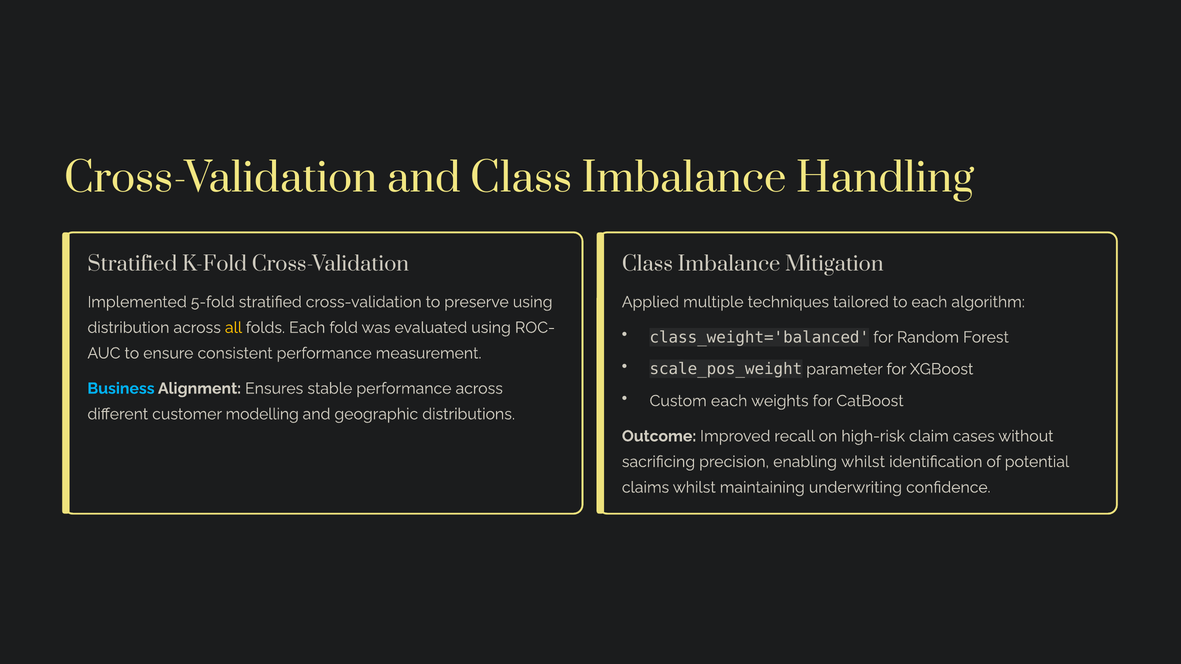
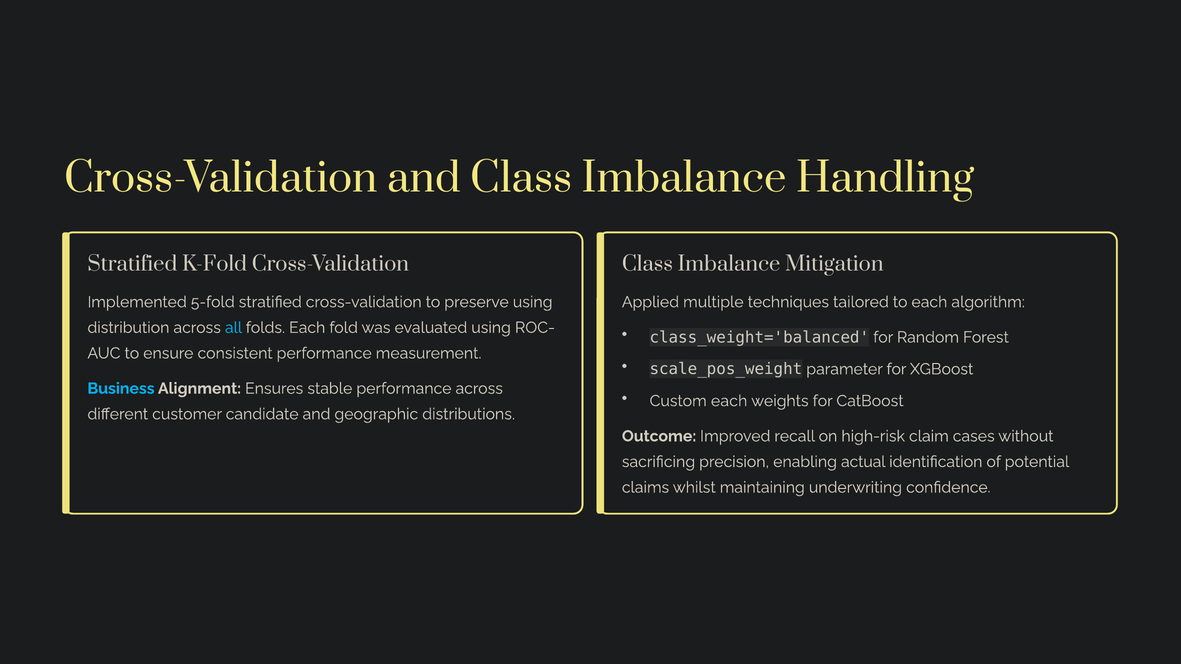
all colour: yellow -> light blue
modelling: modelling -> candidate
enabling whilst: whilst -> actual
